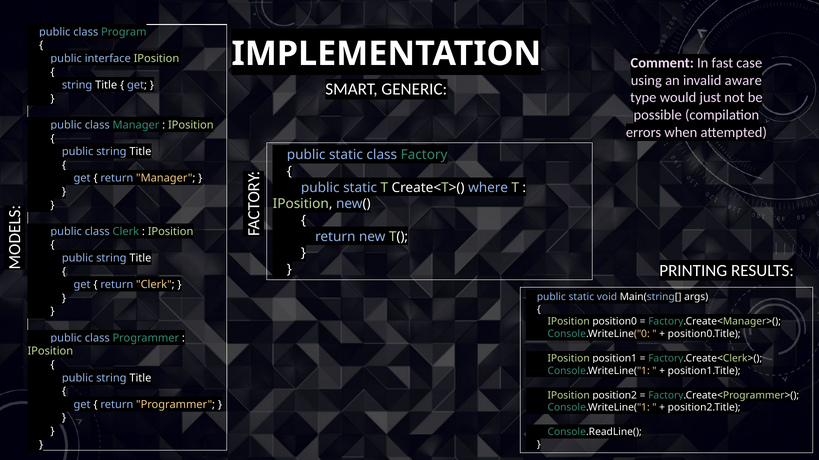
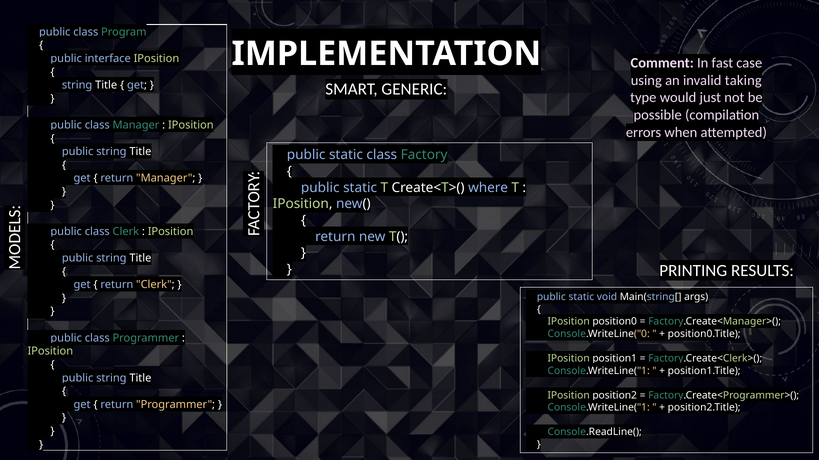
aware: aware -> taking
